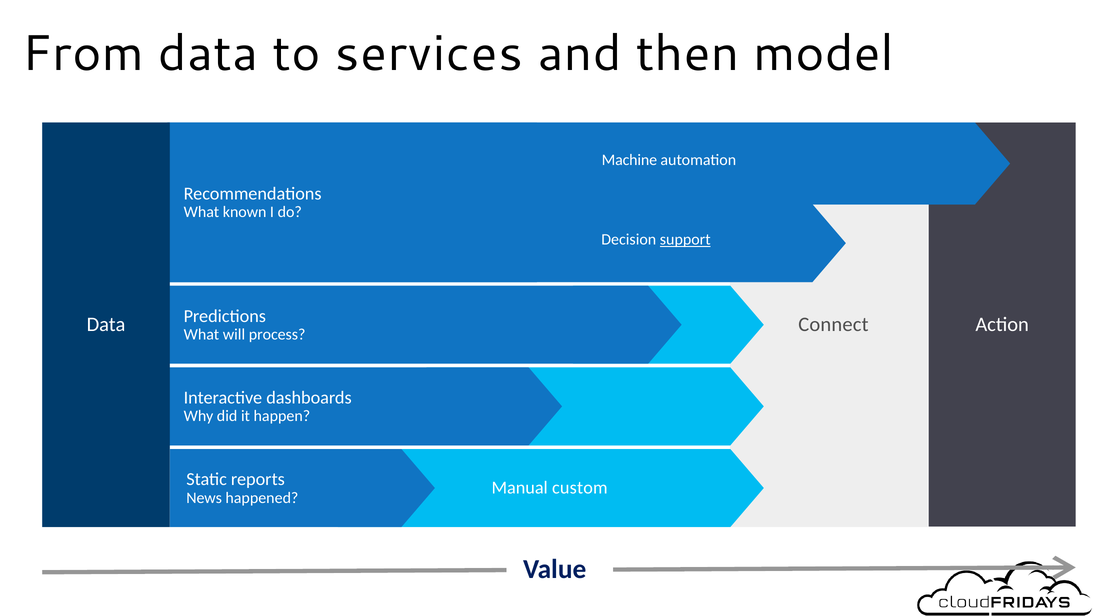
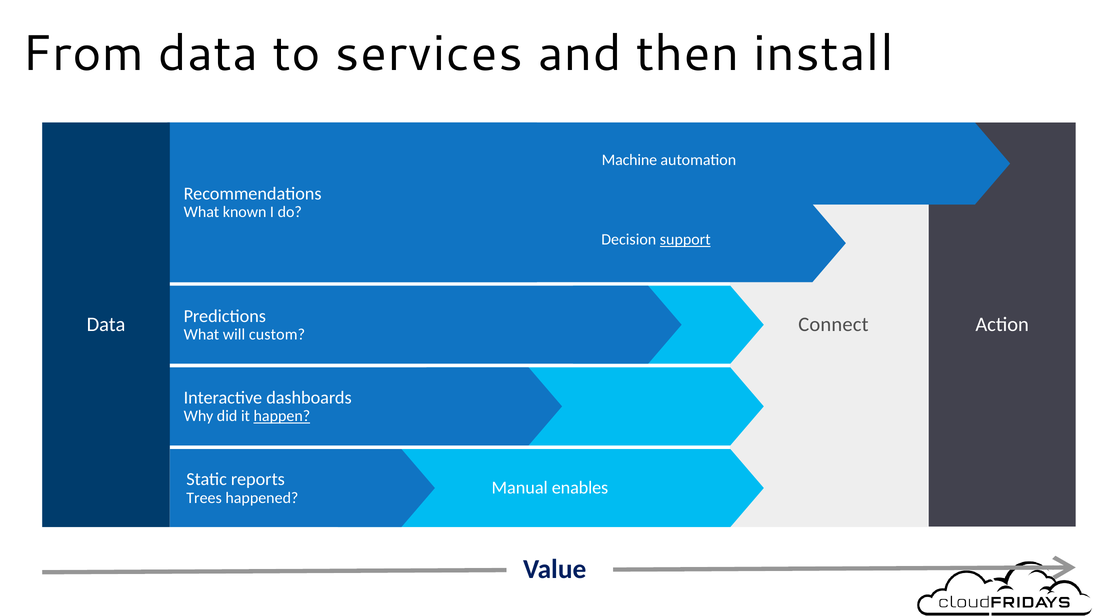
model: model -> install
process: process -> custom
happen underline: none -> present
custom: custom -> enables
News: News -> Trees
